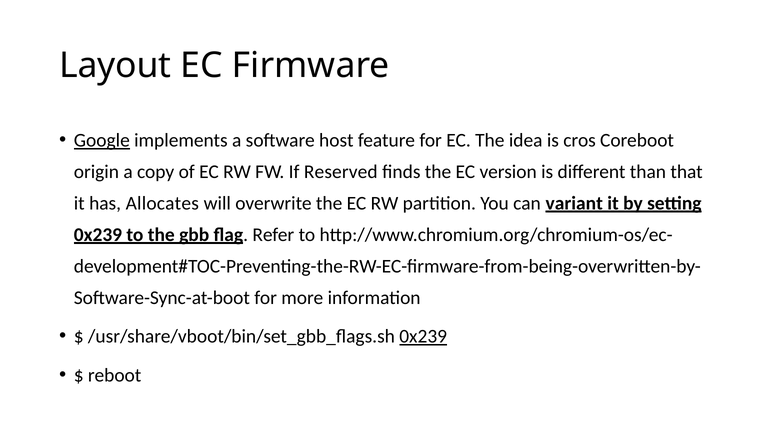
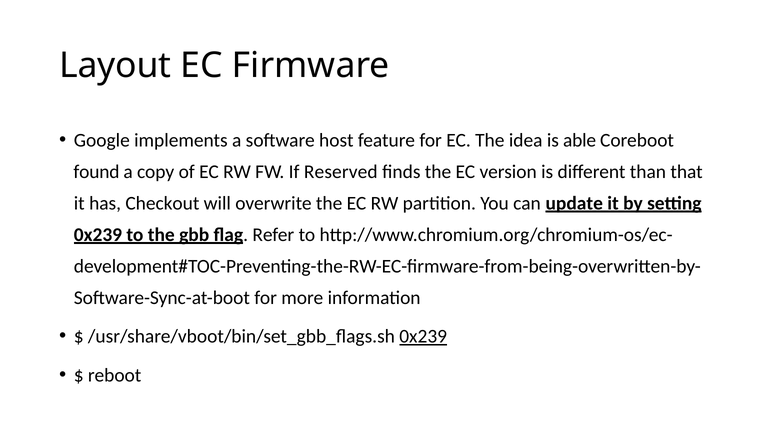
Google underline: present -> none
cros: cros -> able
origin: origin -> found
Allocates: Allocates -> Checkout
variant: variant -> update
